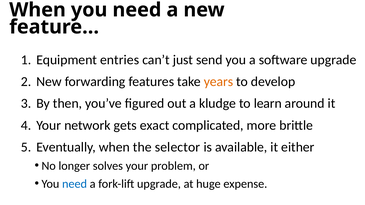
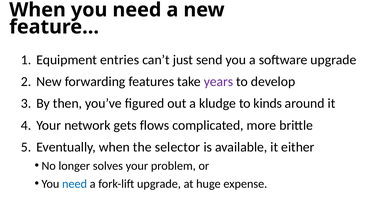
years colour: orange -> purple
learn: learn -> kinds
exact: exact -> flows
